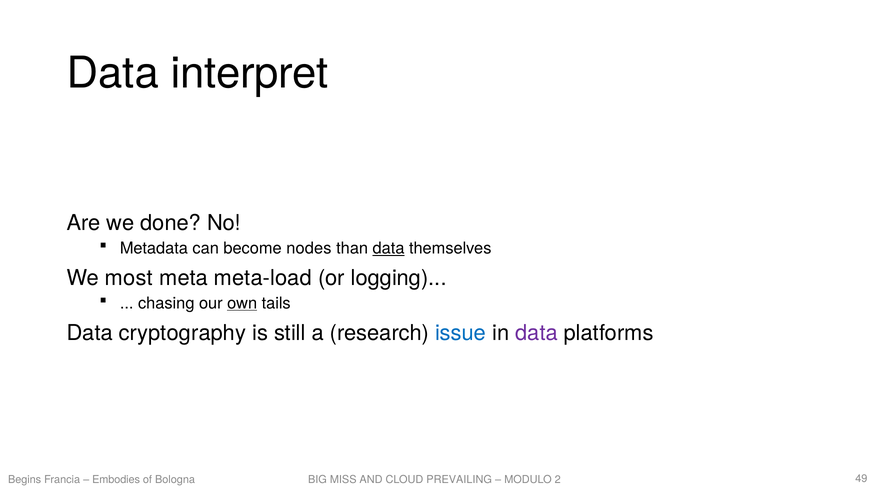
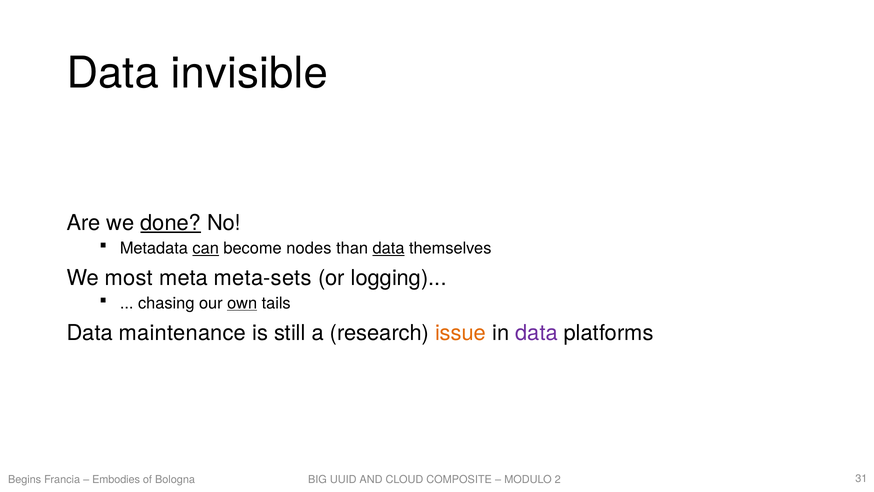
interpret: interpret -> invisible
done underline: none -> present
can underline: none -> present
meta-load: meta-load -> meta-sets
cryptography: cryptography -> maintenance
issue colour: blue -> orange
MISS: MISS -> UUID
PREVAILING: PREVAILING -> COMPOSITE
49: 49 -> 31
